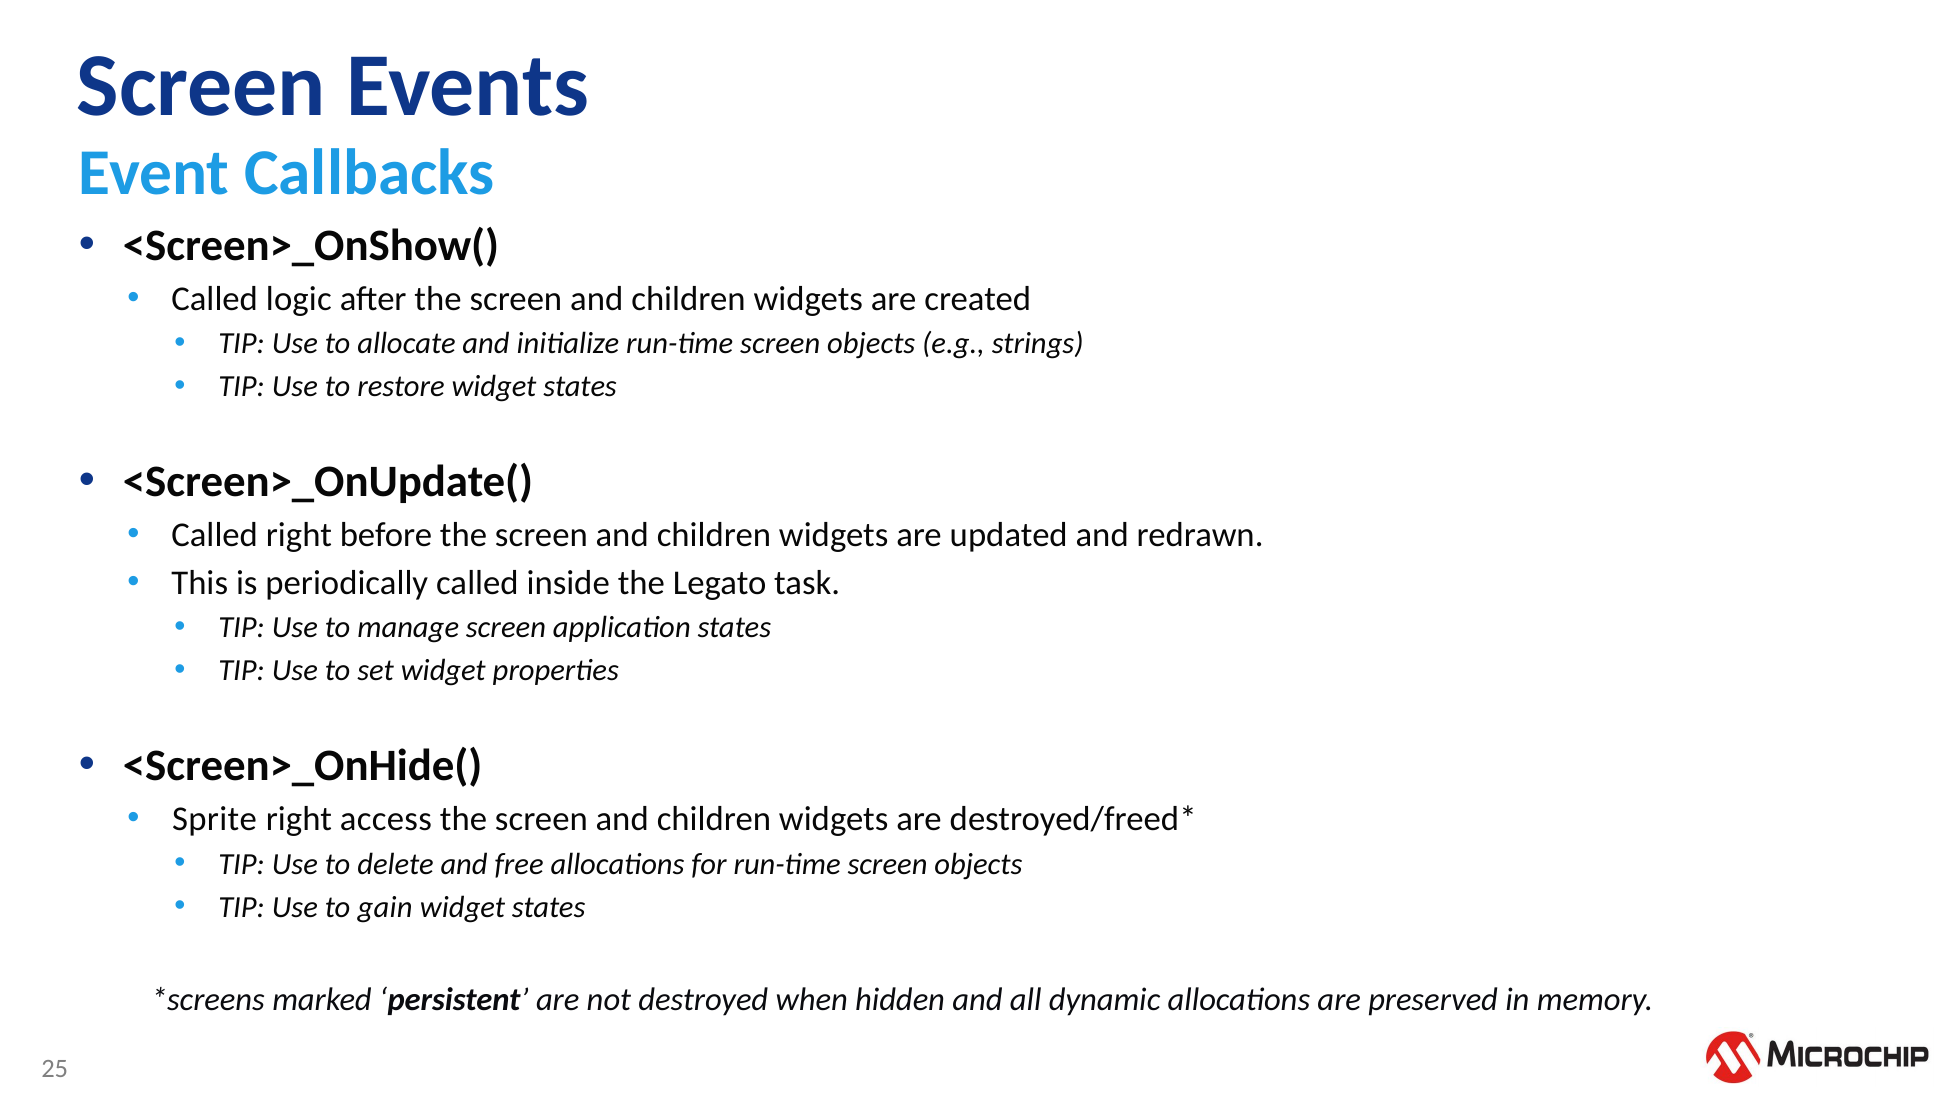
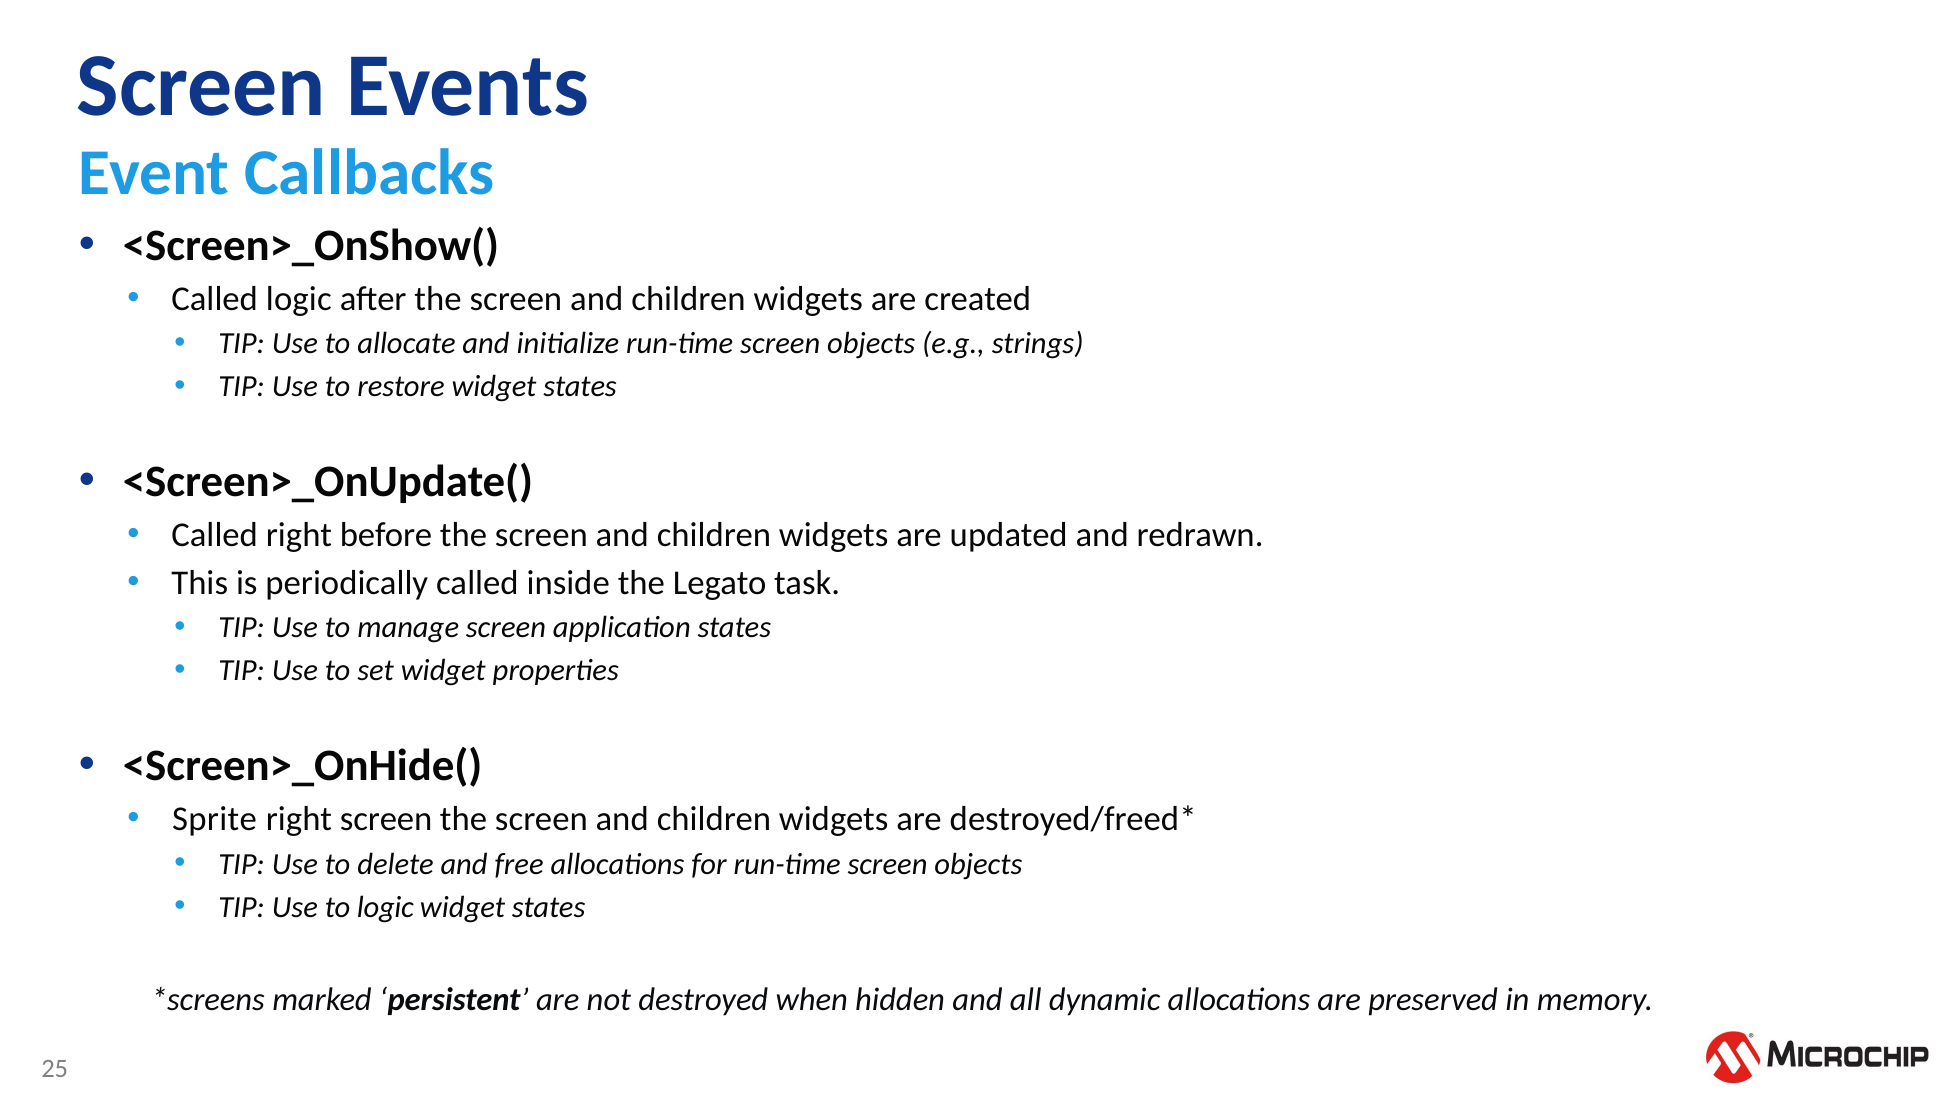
right access: access -> screen
to gain: gain -> logic
